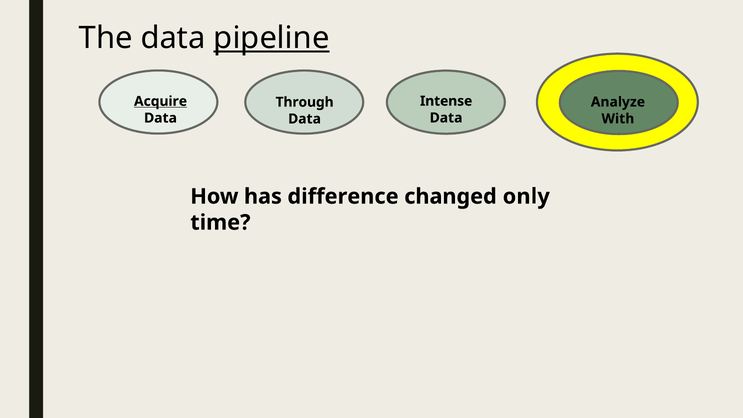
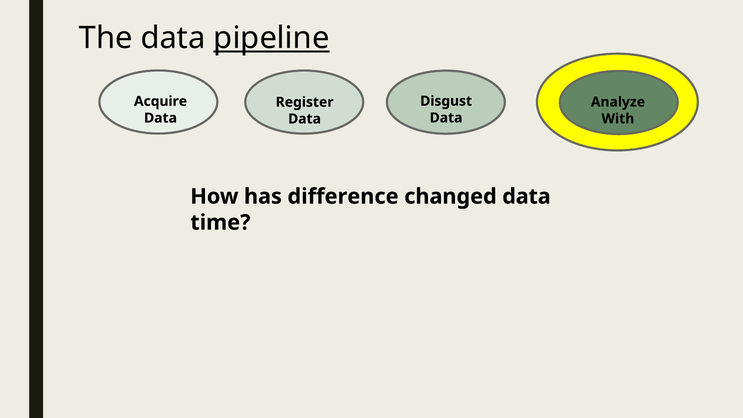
Intense: Intense -> Disgust
Acquire underline: present -> none
Through: Through -> Register
changed only: only -> data
